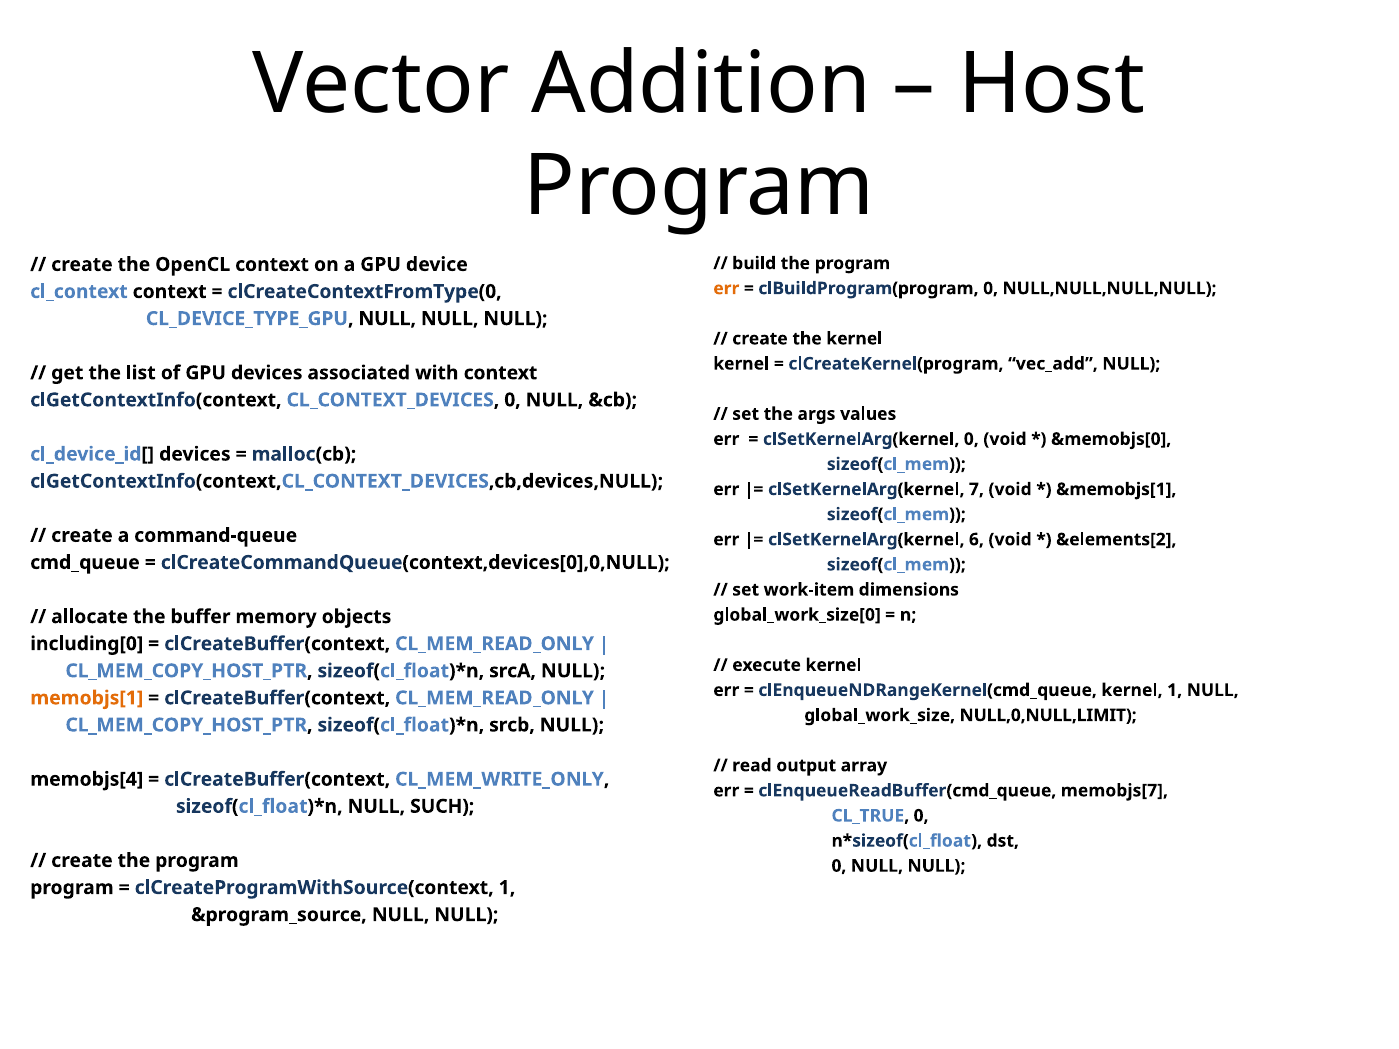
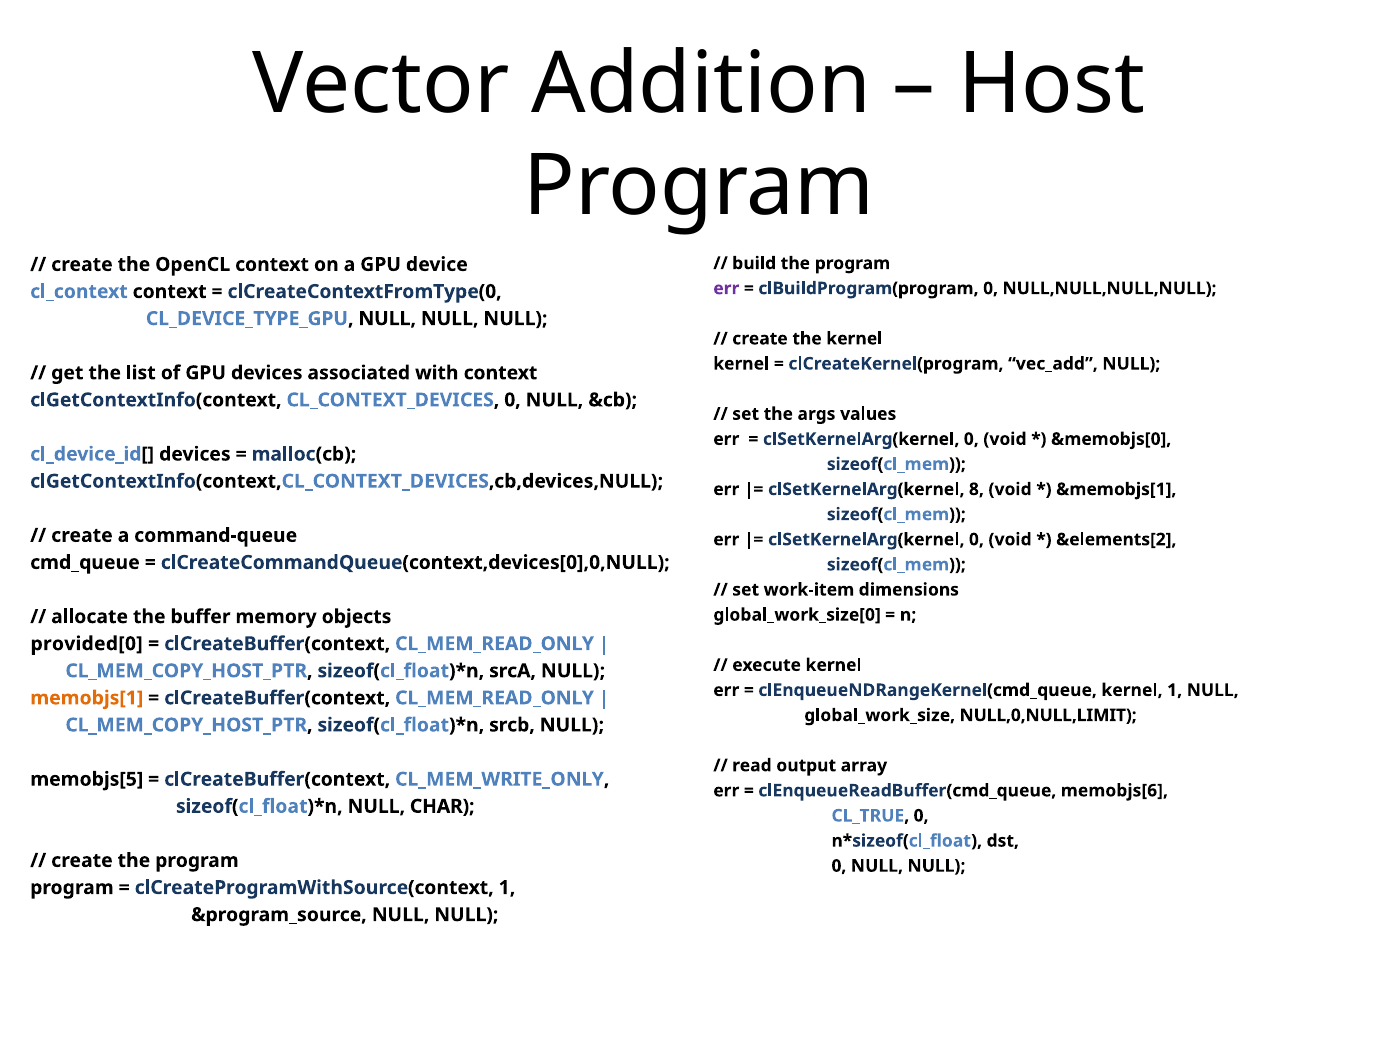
err at (726, 289) colour: orange -> purple
7: 7 -> 8
6 at (976, 540): 6 -> 0
including[0: including[0 -> provided[0
memobjs[4: memobjs[4 -> memobjs[5
memobjs[7: memobjs[7 -> memobjs[6
SUCH: SUCH -> CHAR
